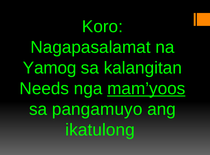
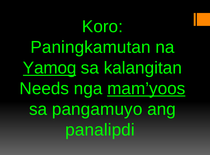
Nagapasalamat: Nagapasalamat -> Paningkamutan
Yamog underline: none -> present
ikatulong: ikatulong -> panalipdi
